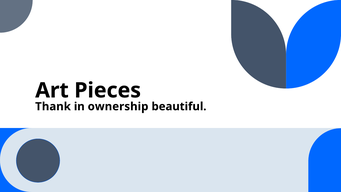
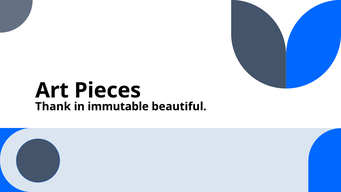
ownership: ownership -> immutable
